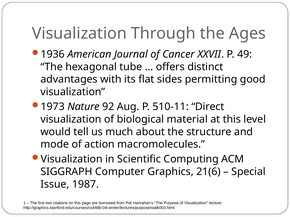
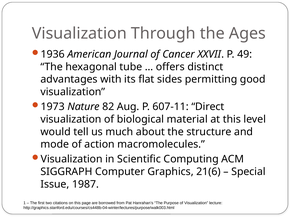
92: 92 -> 82
510-11: 510-11 -> 607-11
